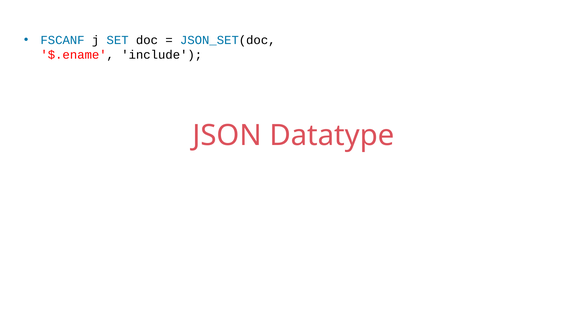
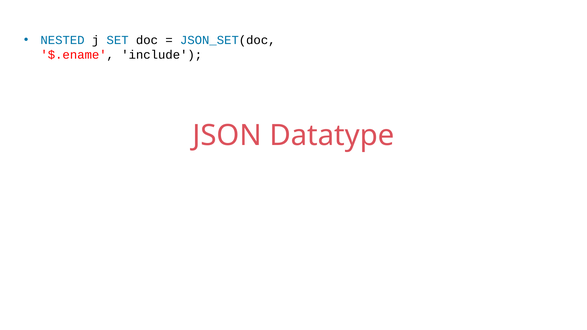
FSCANF: FSCANF -> NESTED
